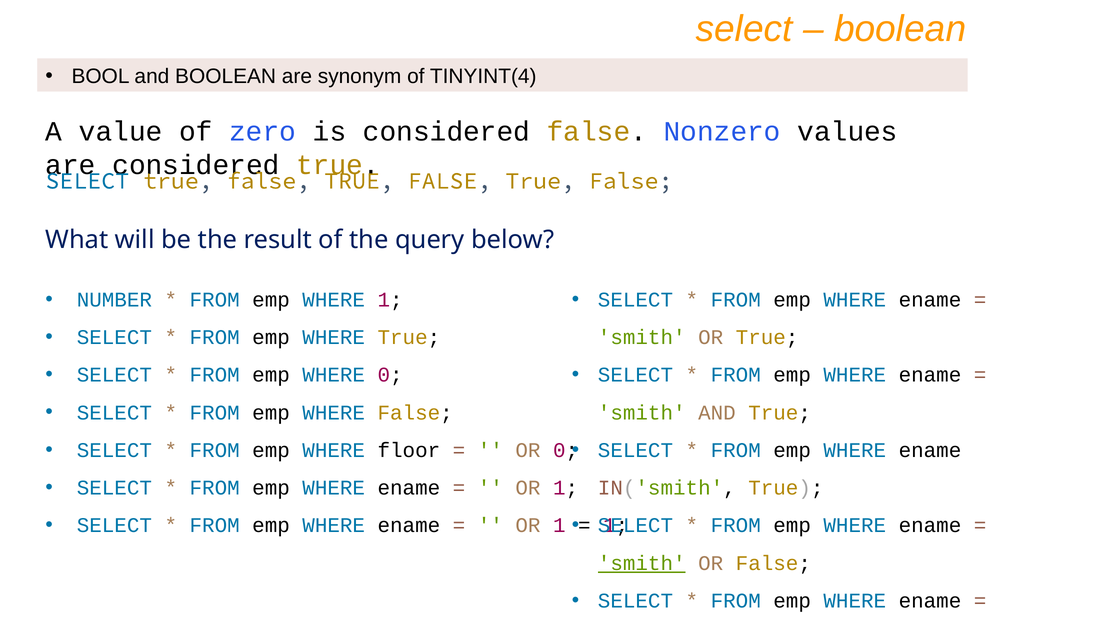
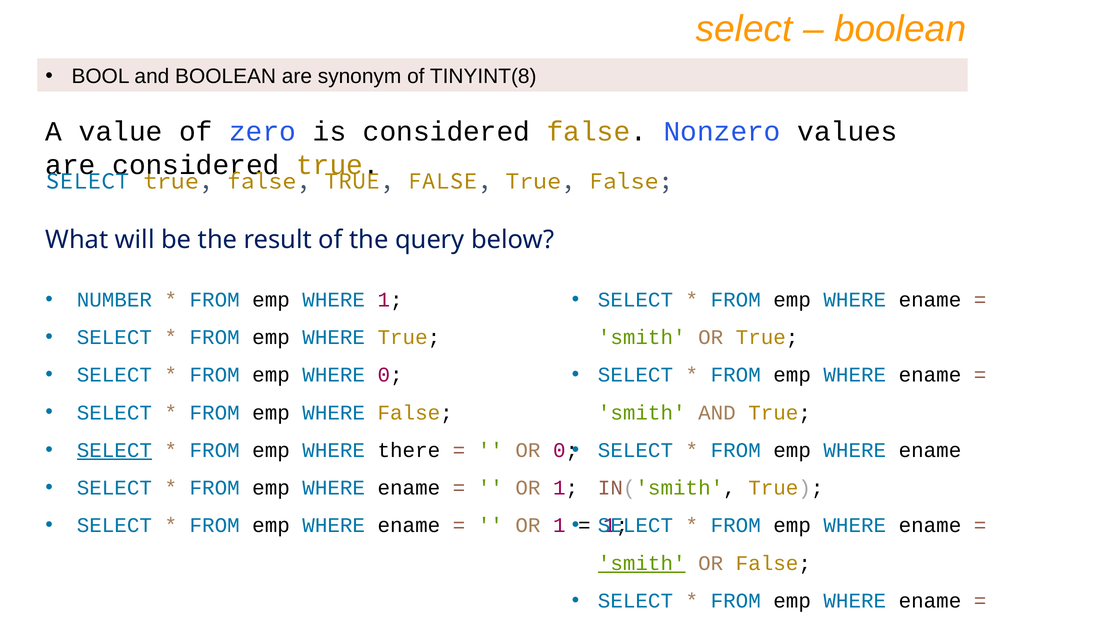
TINYINT(4: TINYINT(4 -> TINYINT(8
SELECT at (114, 450) underline: none -> present
floor: floor -> there
